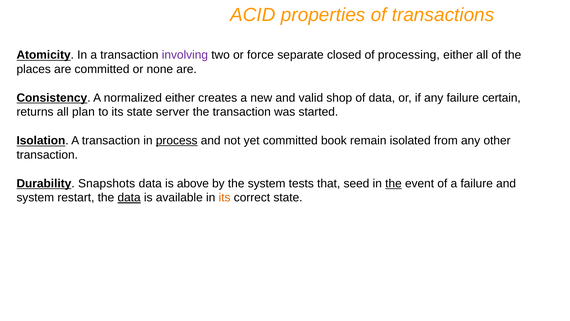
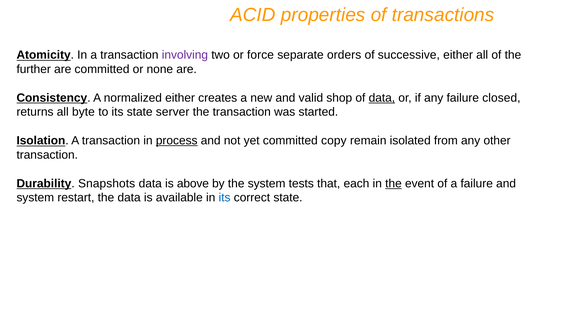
closed: closed -> orders
processing: processing -> successive
places: places -> further
data at (382, 98) underline: none -> present
certain: certain -> closed
plan: plan -> byte
book: book -> copy
seed: seed -> each
data at (129, 197) underline: present -> none
its at (225, 197) colour: orange -> blue
